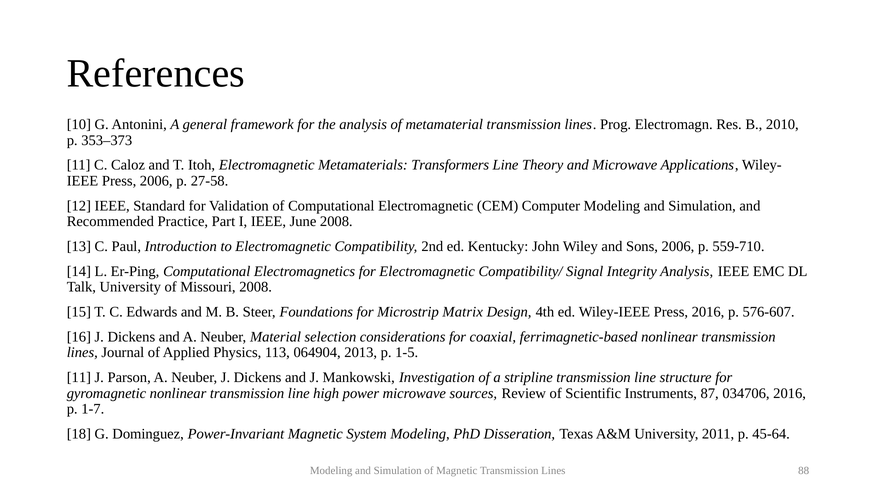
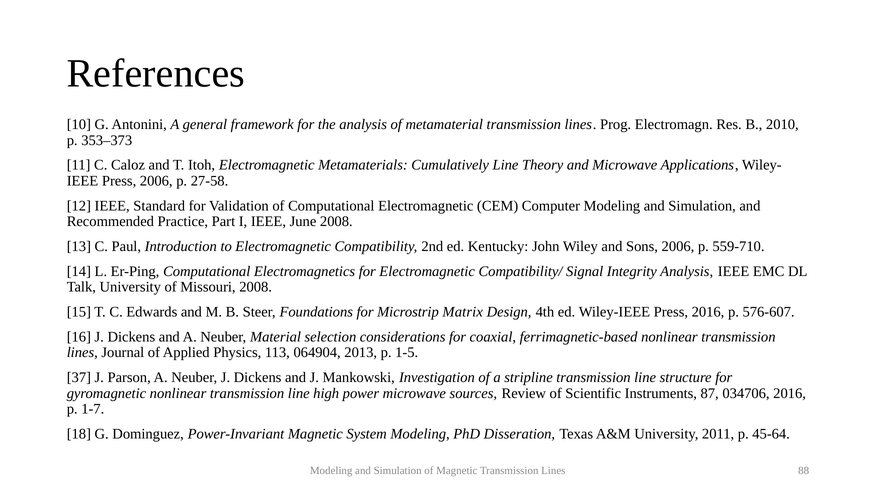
Transformers: Transformers -> Cumulatively
11 at (79, 377): 11 -> 37
